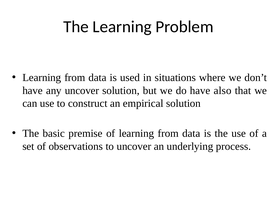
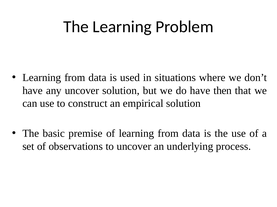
also: also -> then
